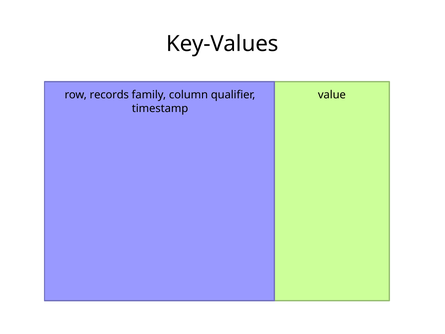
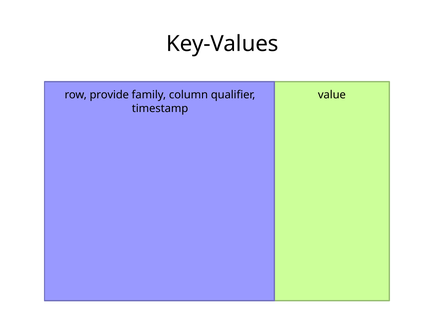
records: records -> provide
